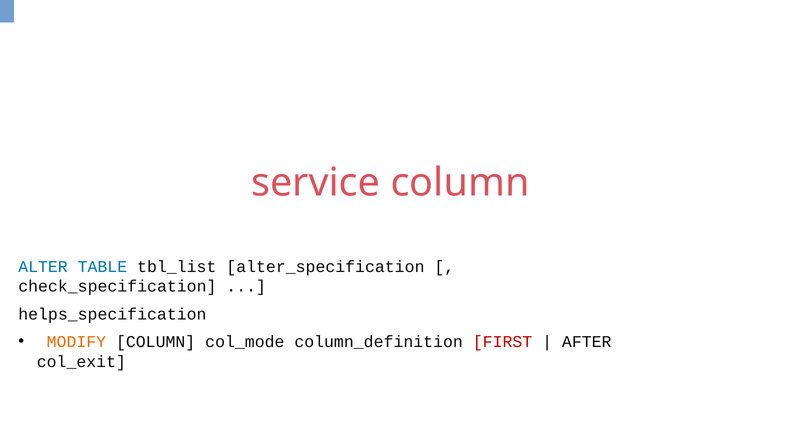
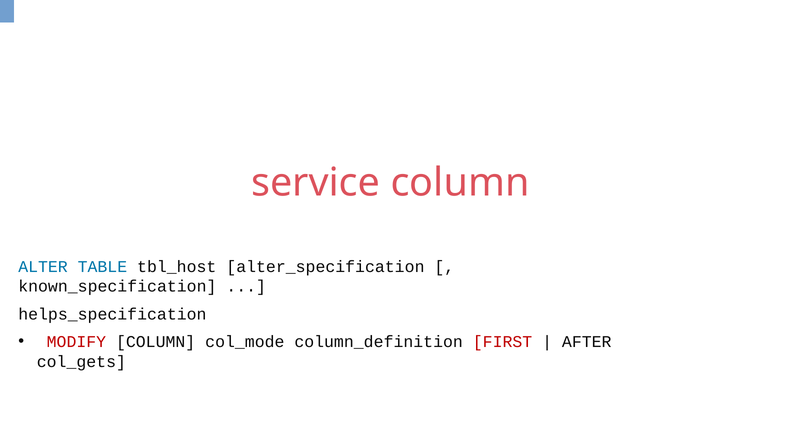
tbl_list: tbl_list -> tbl_host
check_specification: check_specification -> known_specification
MODIFY colour: orange -> red
col_exit: col_exit -> col_gets
